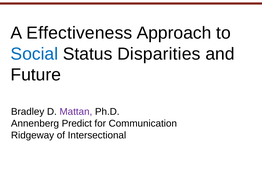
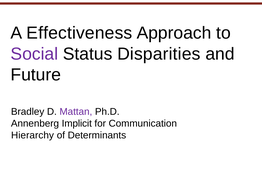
Social colour: blue -> purple
Predict: Predict -> Implicit
Ridgeway: Ridgeway -> Hierarchy
Intersectional: Intersectional -> Determinants
